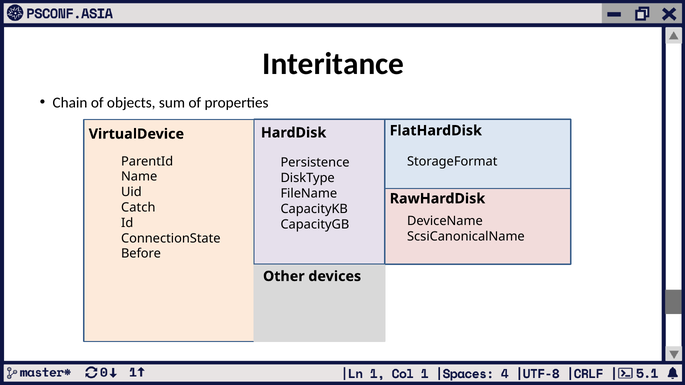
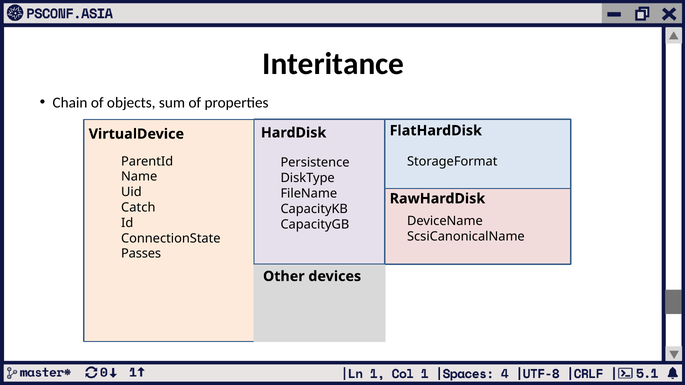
Before: Before -> Passes
